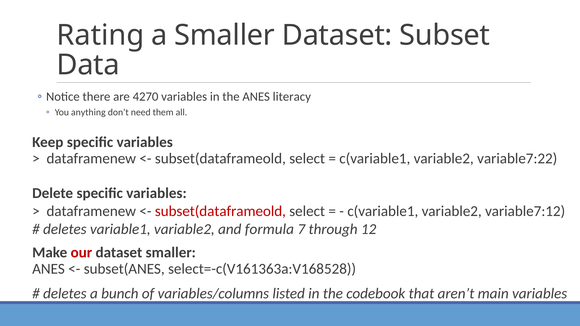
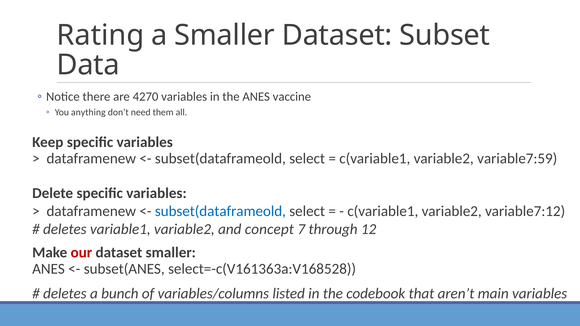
literacy: literacy -> vaccine
variable7:22: variable7:22 -> variable7:59
subset(dataframeold at (220, 211) colour: red -> blue
formula: formula -> concept
